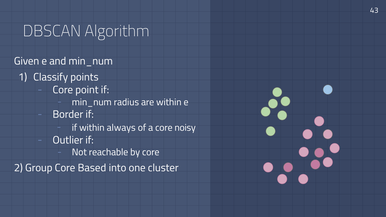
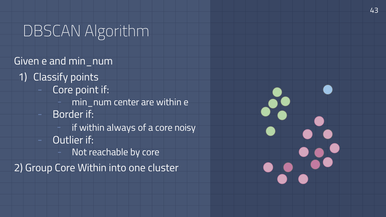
radius: radius -> center
Core Based: Based -> Within
